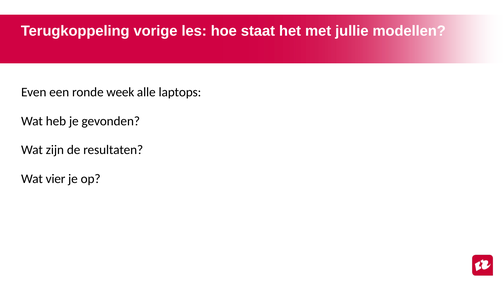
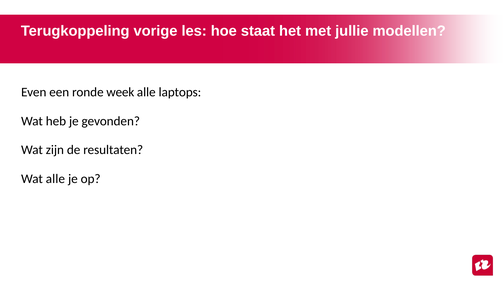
Wat vier: vier -> alle
